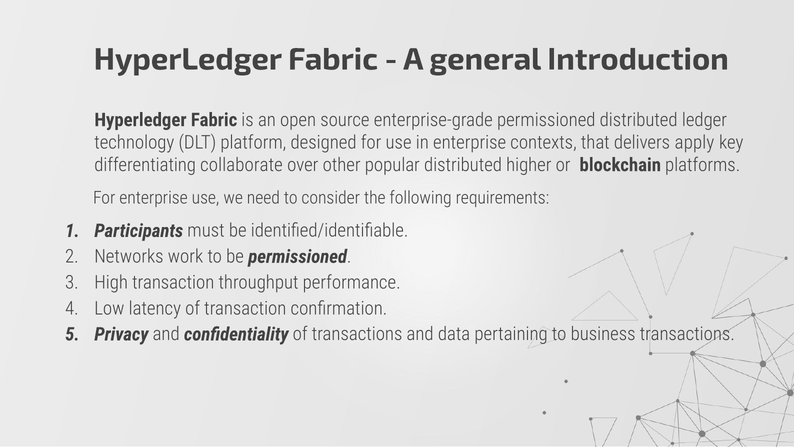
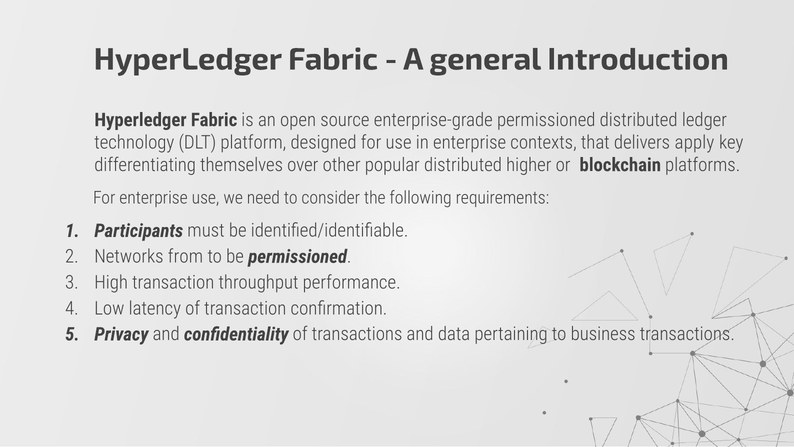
collaborate: collaborate -> themselves
work: work -> from
